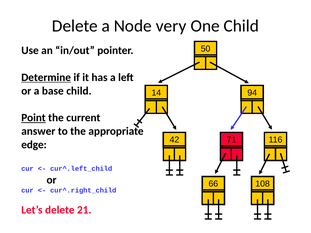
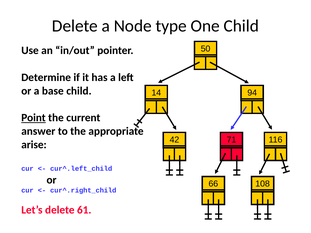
very: very -> type
Determine underline: present -> none
edge: edge -> arise
21: 21 -> 61
